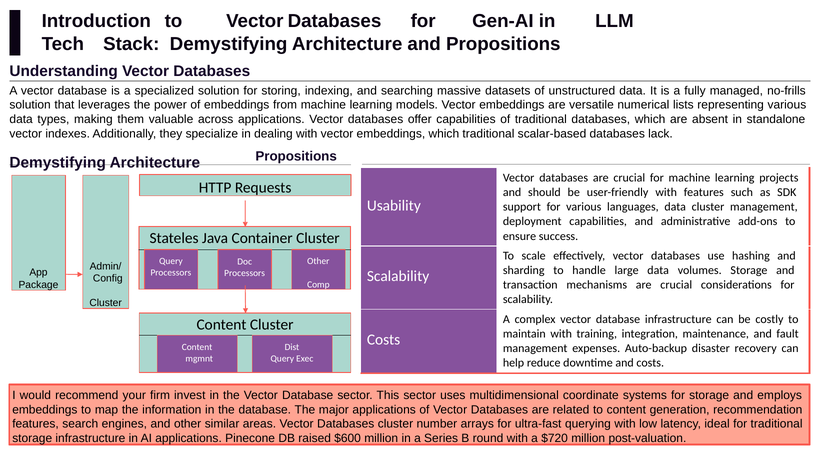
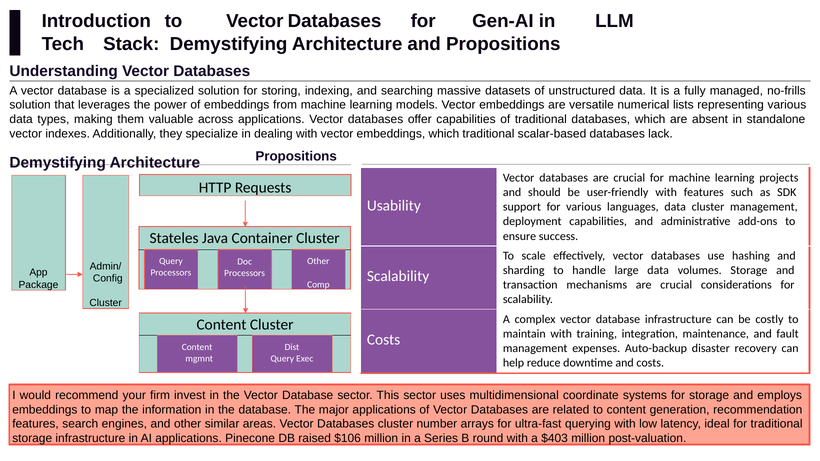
$600: $600 -> $106
$720: $720 -> $403
